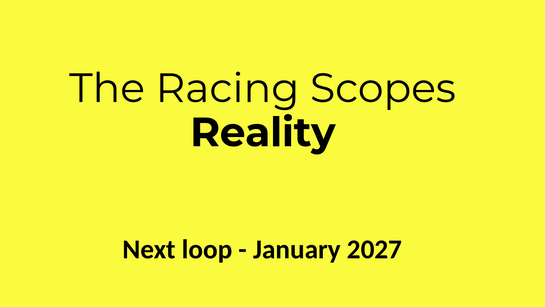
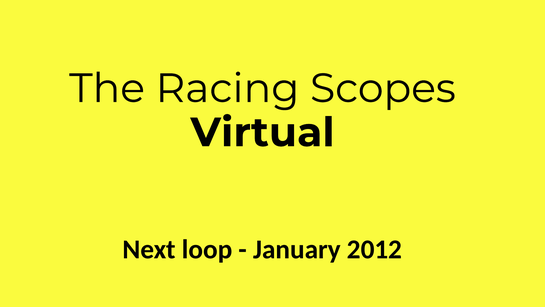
Reality: Reality -> Virtual
2027: 2027 -> 2012
